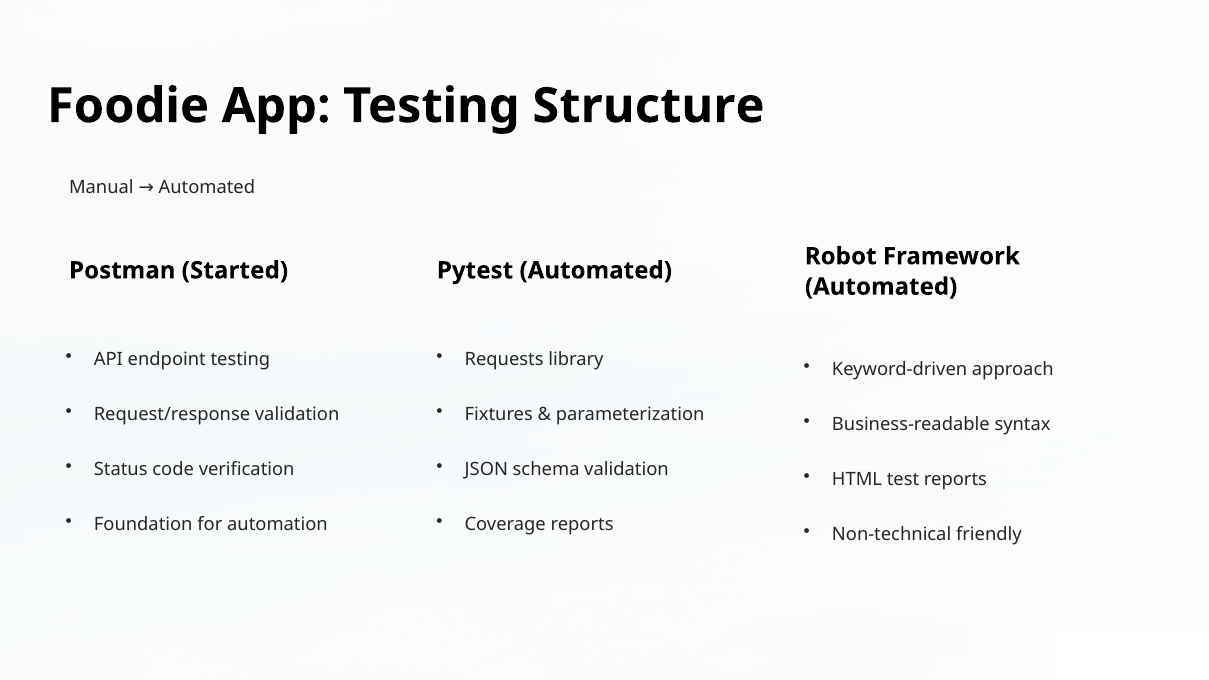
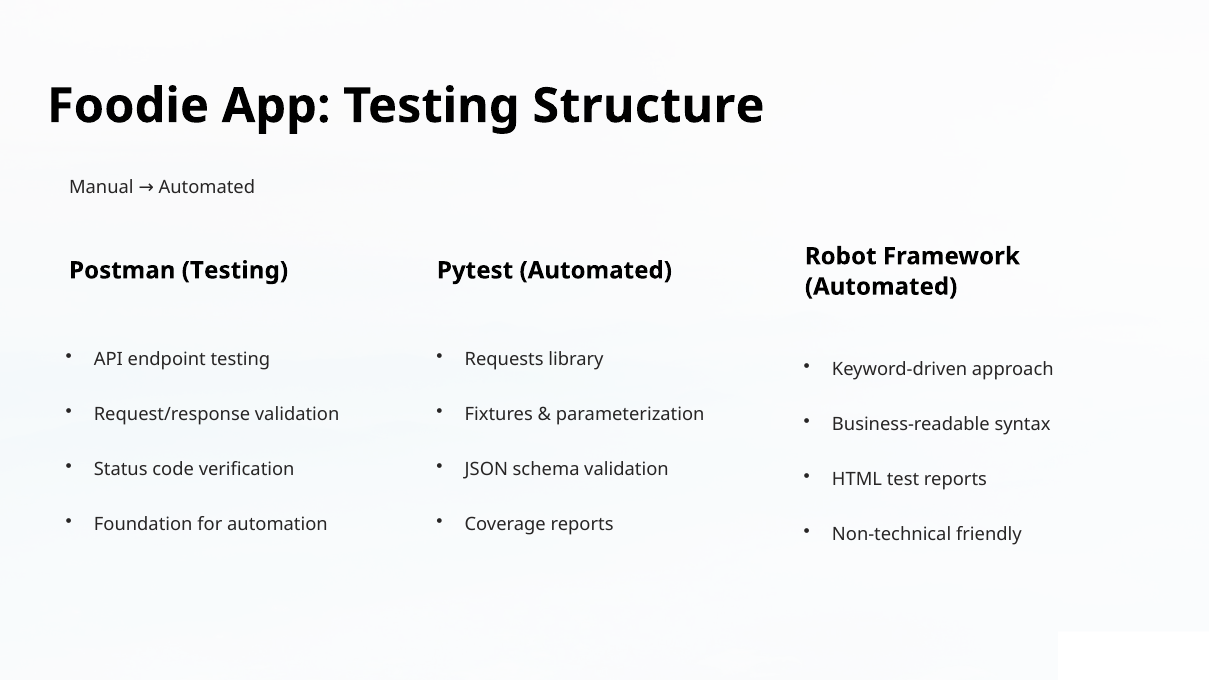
Postman Started: Started -> Testing
